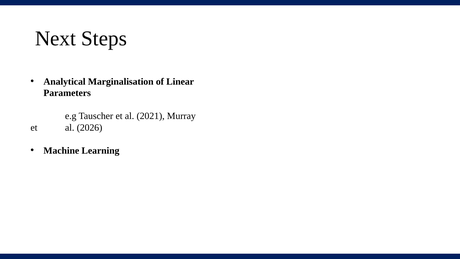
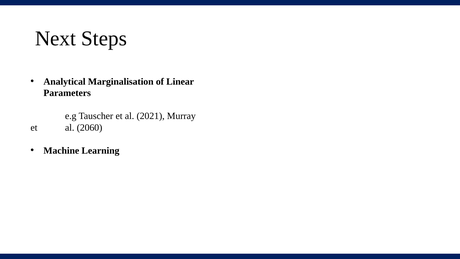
2026: 2026 -> 2060
